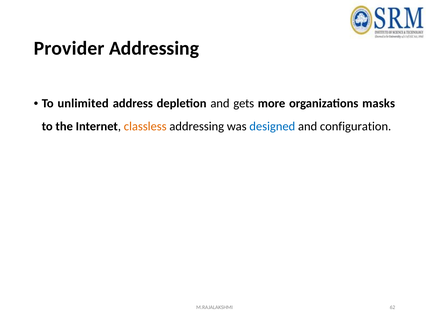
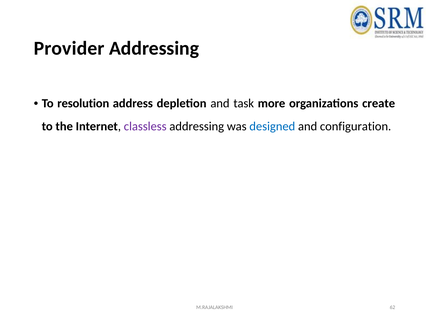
unlimited: unlimited -> resolution
gets: gets -> task
masks: masks -> create
classless colour: orange -> purple
